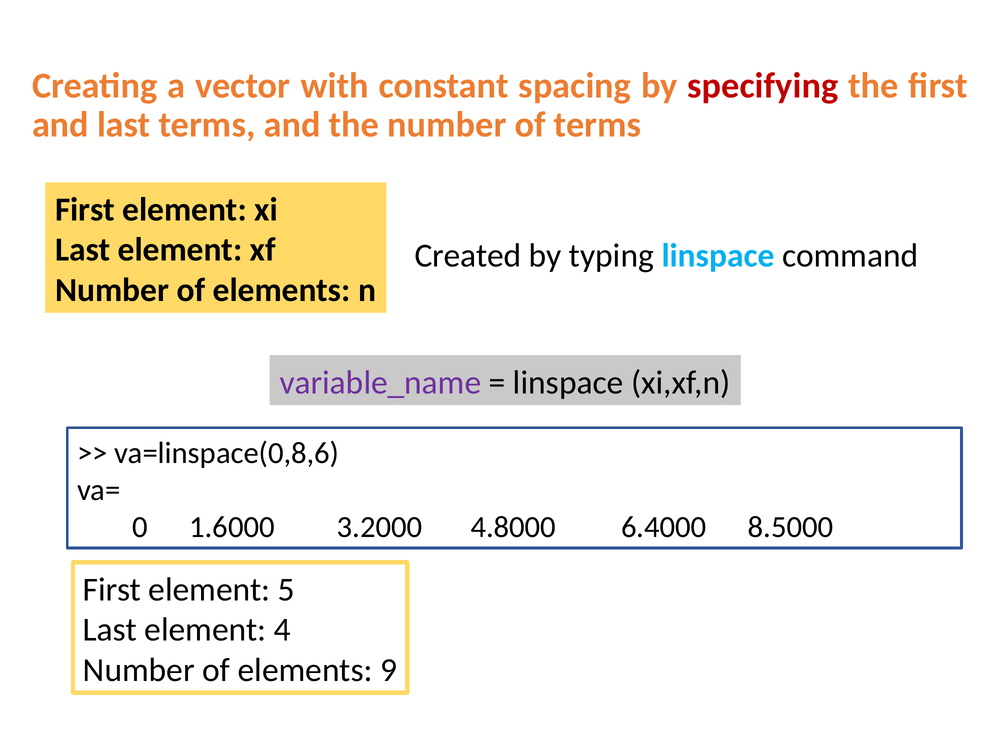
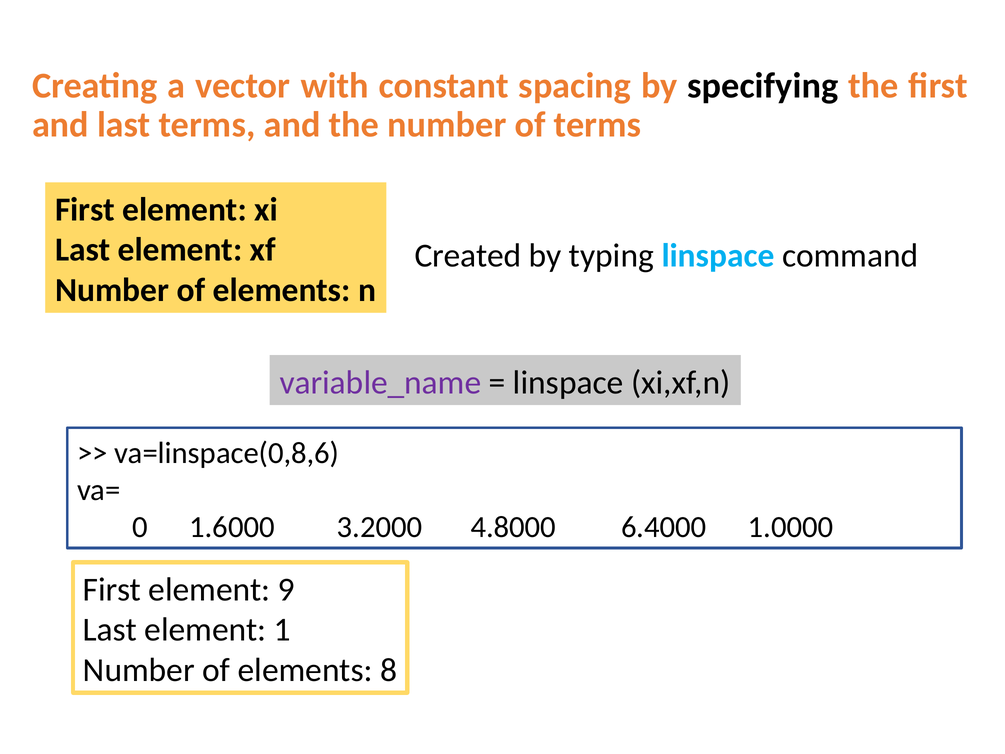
specifying colour: red -> black
8.5000: 8.5000 -> 1.0000
5: 5 -> 9
4: 4 -> 1
9: 9 -> 8
